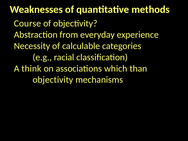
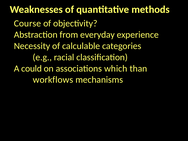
think: think -> could
objectivity at (53, 80): objectivity -> workflows
